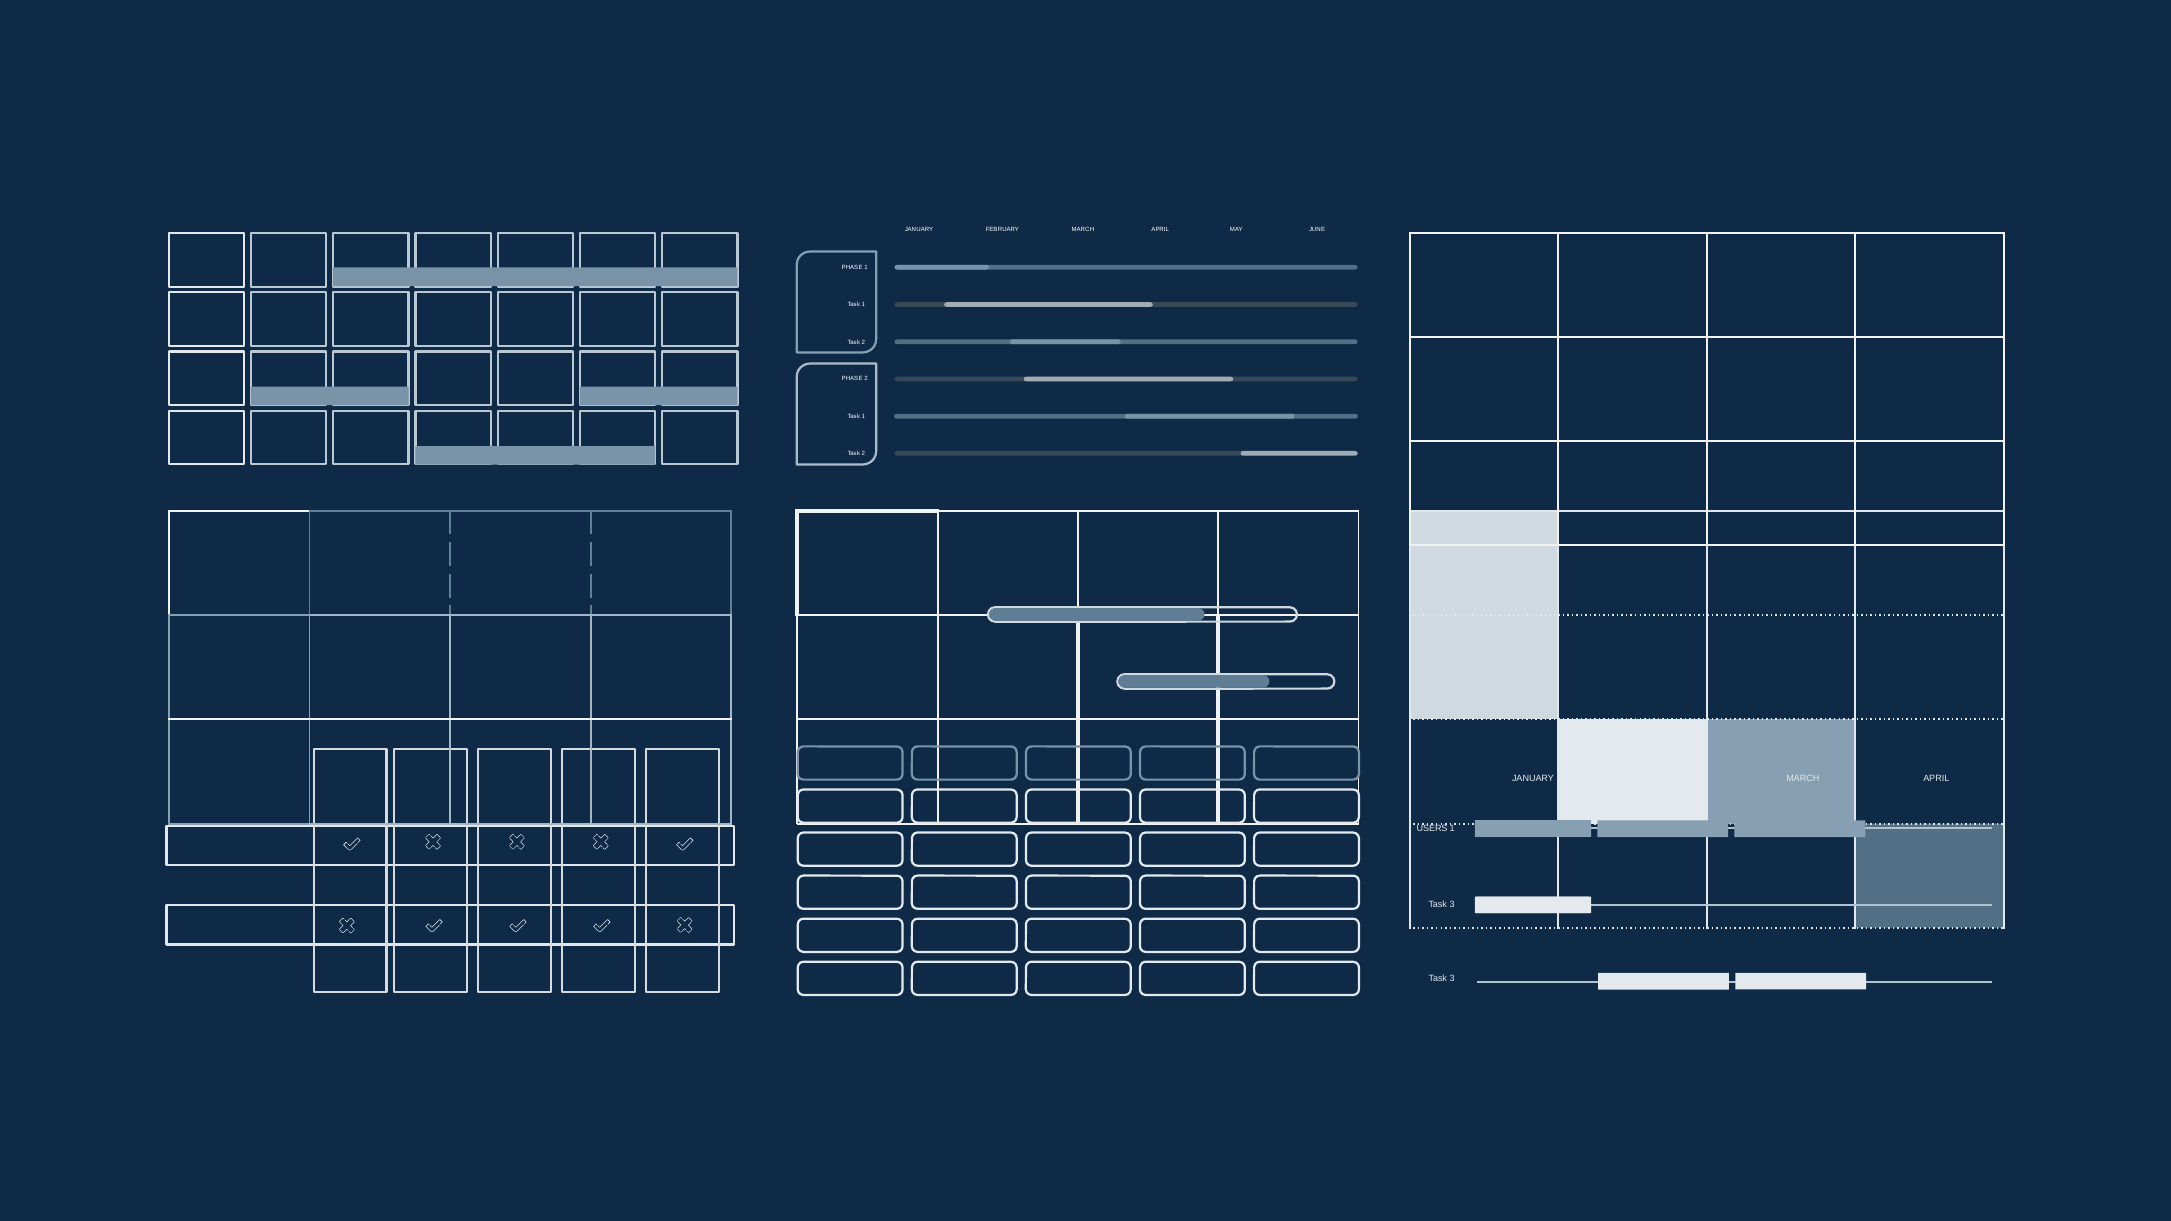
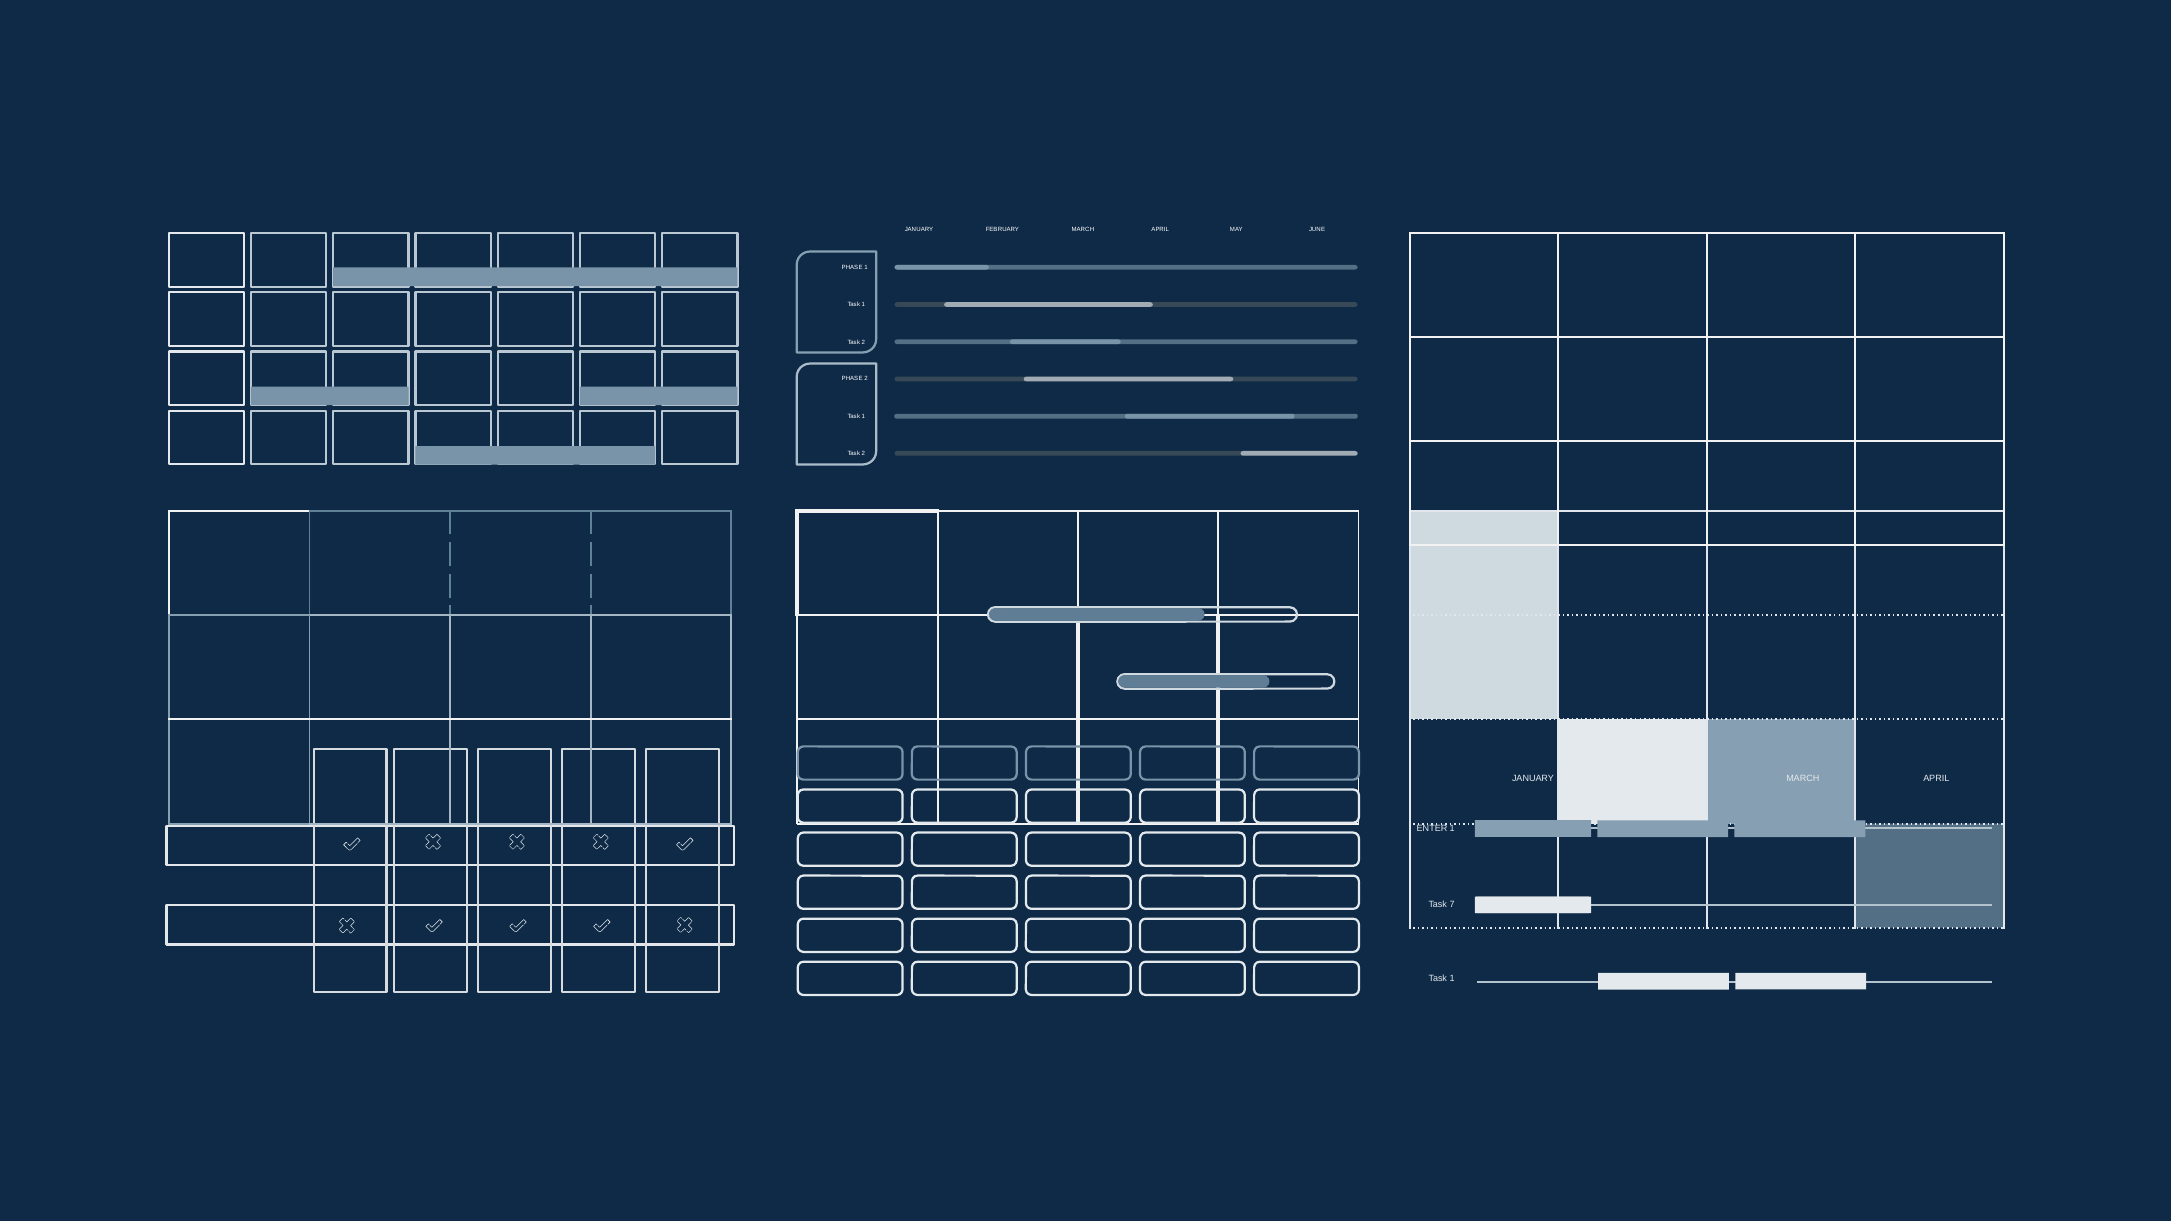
USERS: USERS -> ENTER
3 at (1452, 904): 3 -> 7
3 at (1452, 979): 3 -> 1
